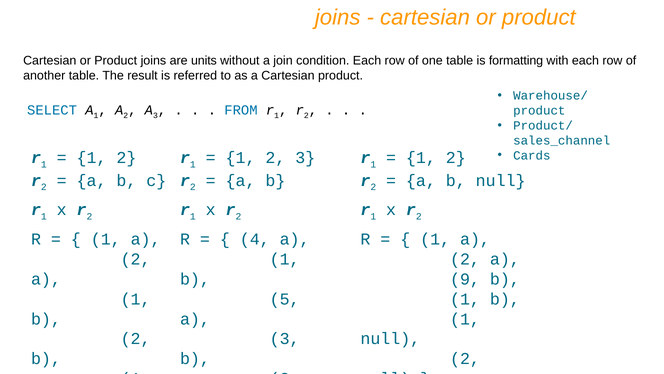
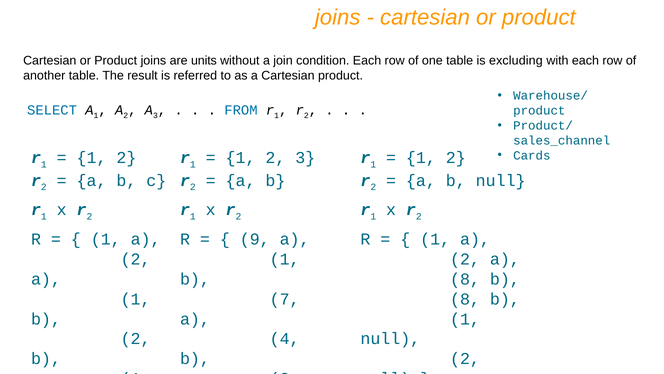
formatting: formatting -> excluding
4 at (255, 239): 4 -> 9
9 at (465, 279): 9 -> 8
5: 5 -> 7
1 at (465, 299): 1 -> 8
3 at (285, 339): 3 -> 4
